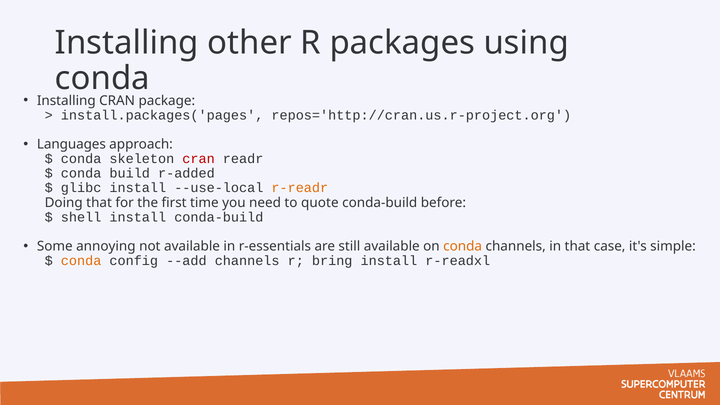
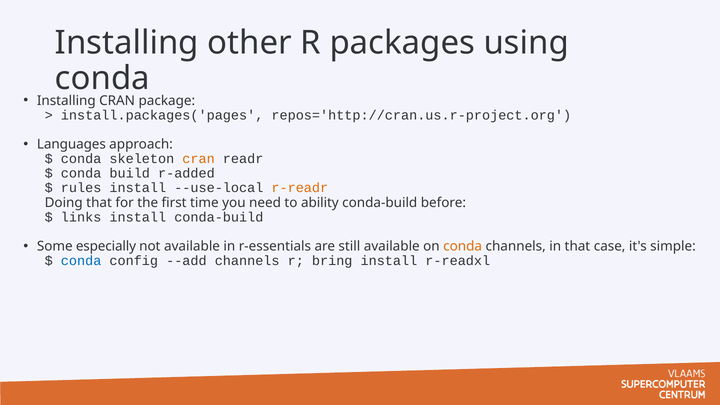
cran at (199, 159) colour: red -> orange
glibc: glibc -> rules
quote: quote -> ability
shell: shell -> links
annoying: annoying -> especially
conda at (81, 261) colour: orange -> blue
